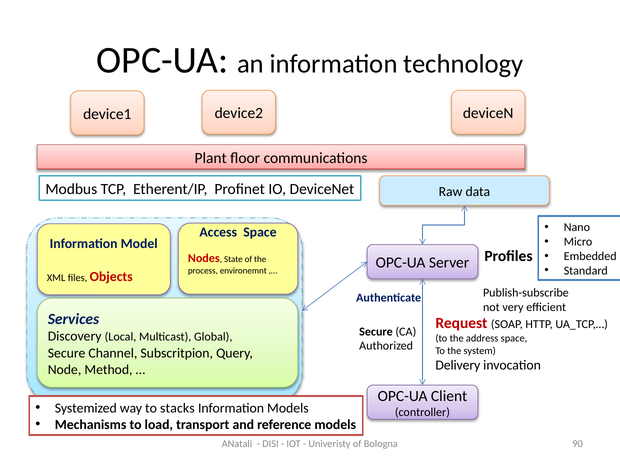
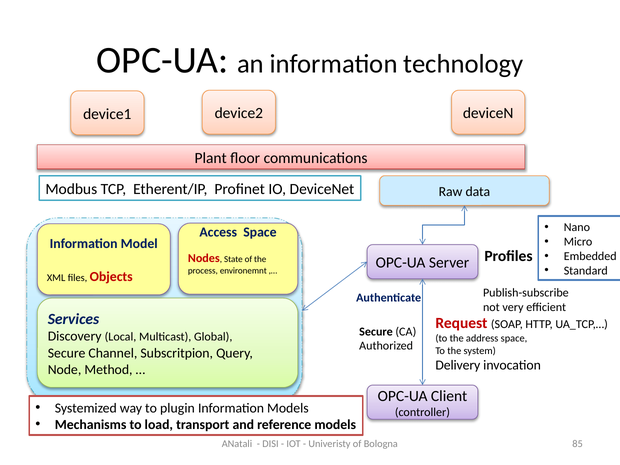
stacks: stacks -> plugin
90: 90 -> 85
